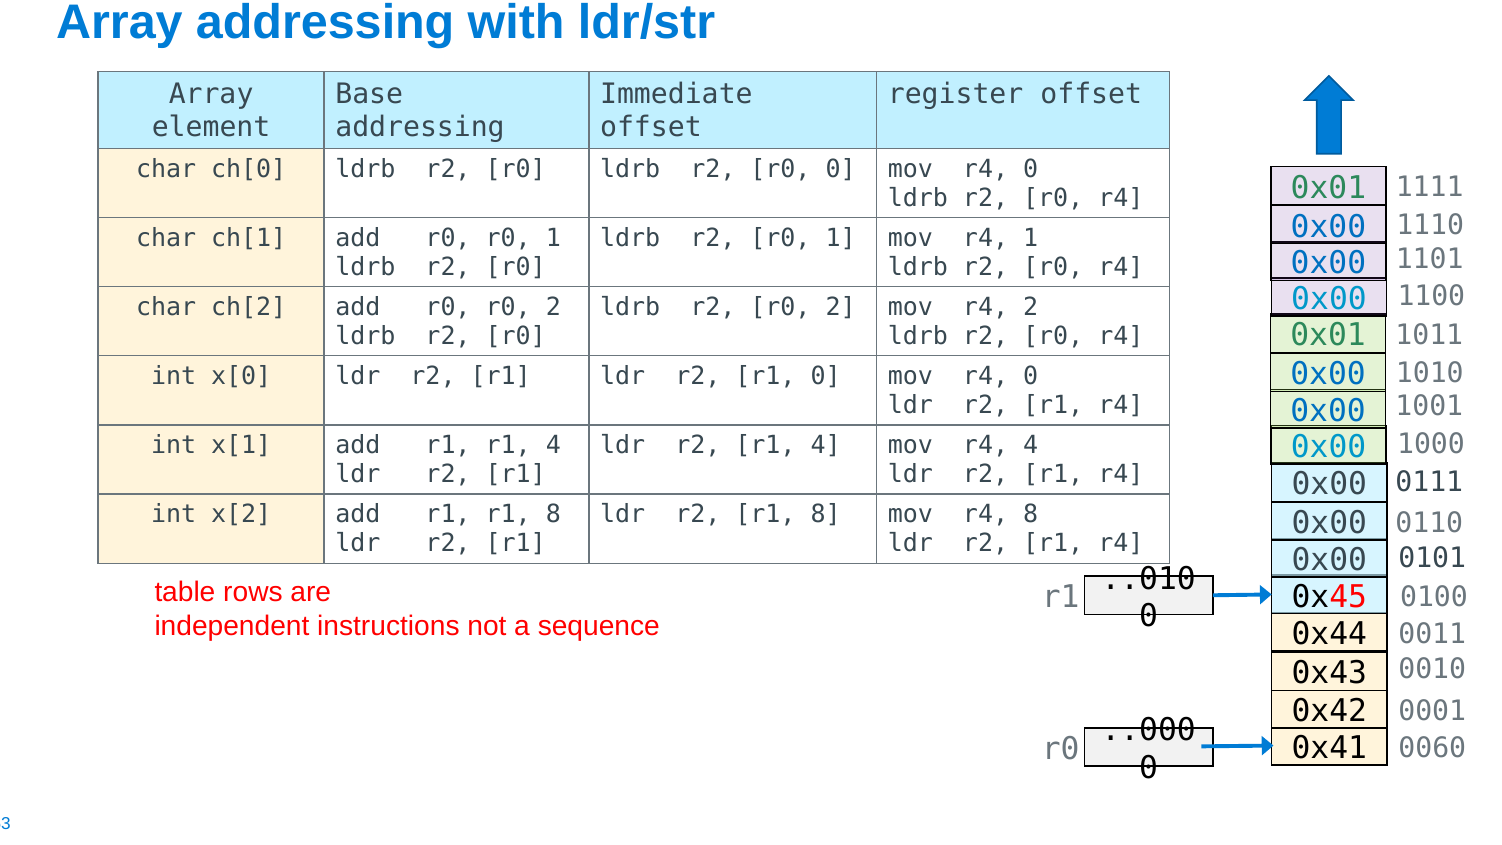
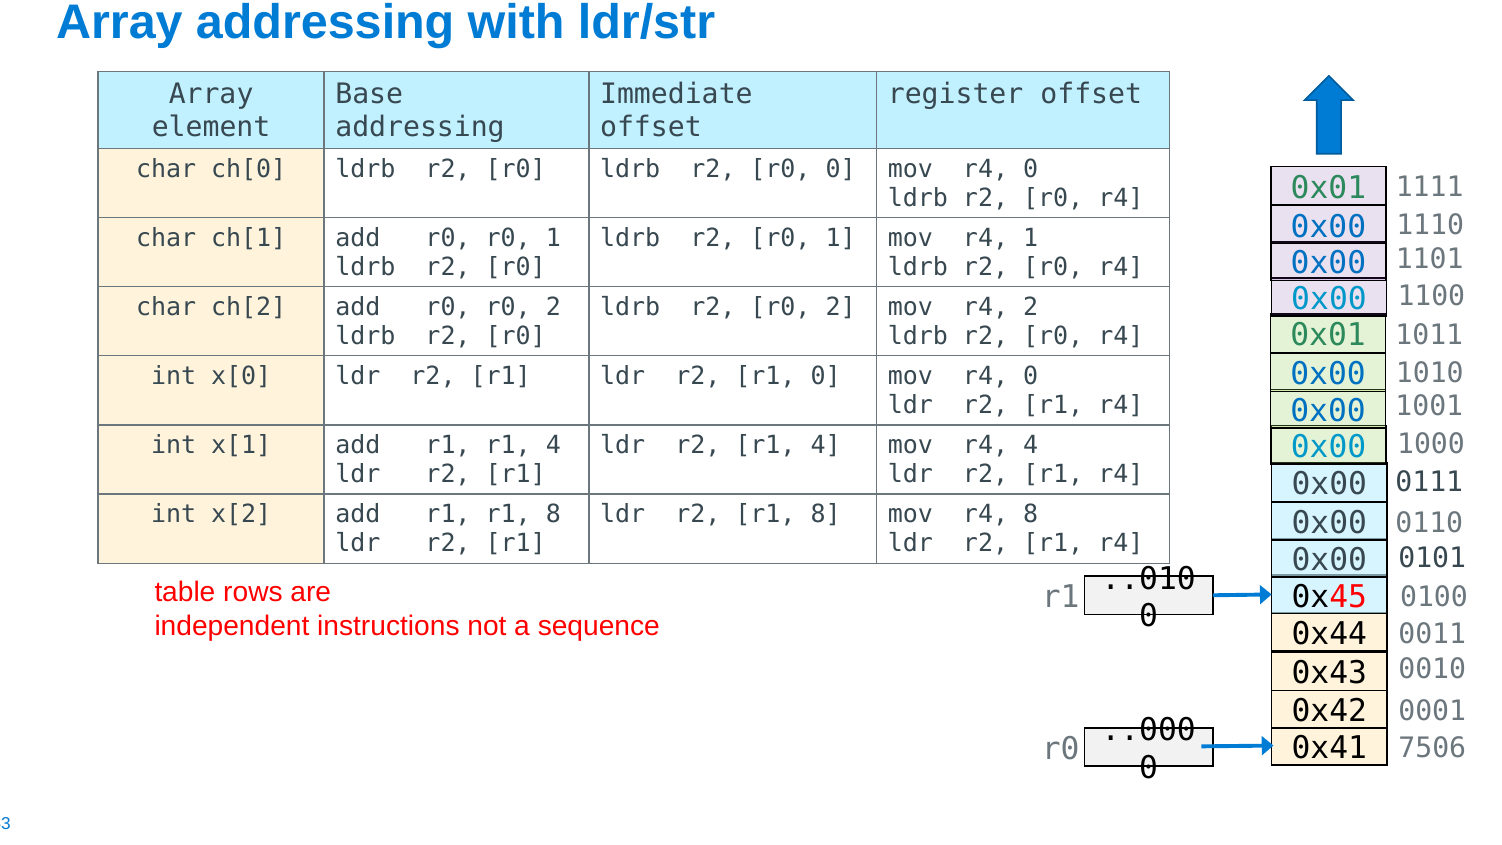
0060: 0060 -> 7506
